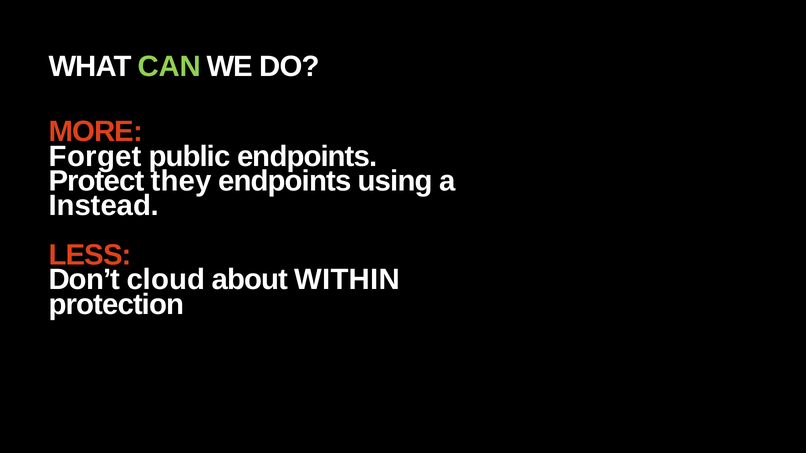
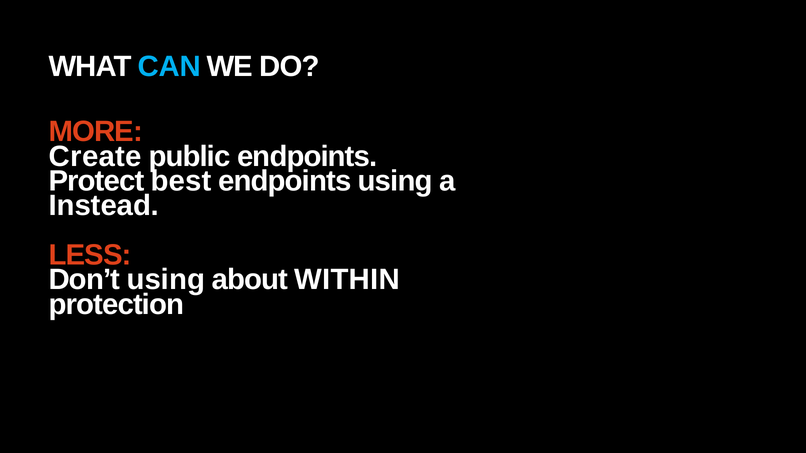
CAN colour: light green -> light blue
Forget: Forget -> Create
they: they -> best
Don’t cloud: cloud -> using
